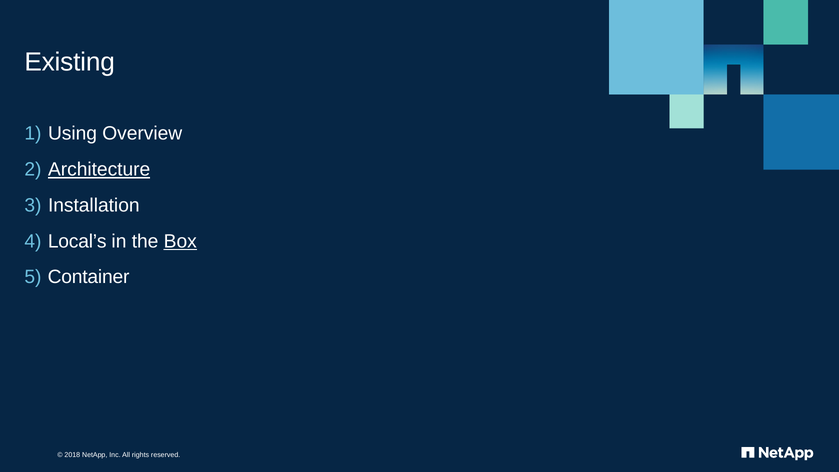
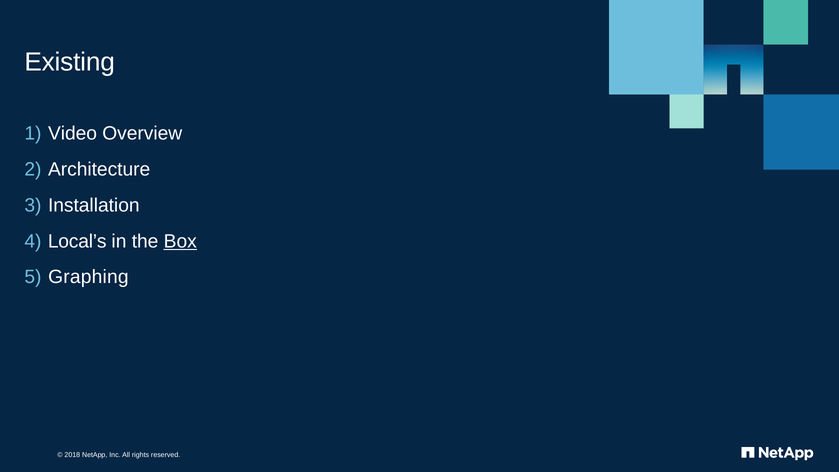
Using: Using -> Video
Architecture underline: present -> none
Container: Container -> Graphing
